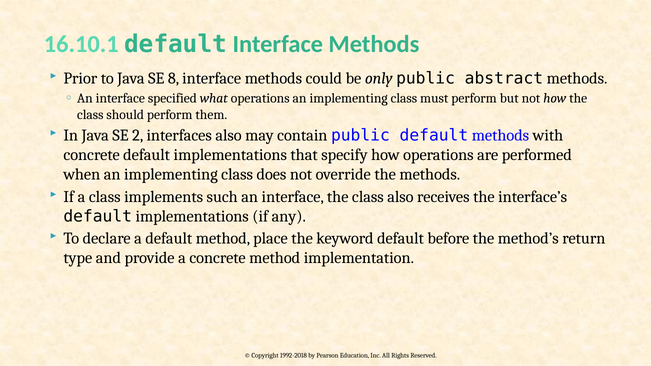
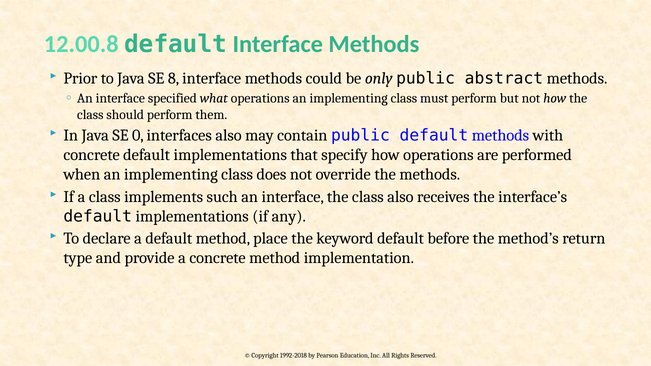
16.10.1: 16.10.1 -> 12.00.8
2: 2 -> 0
